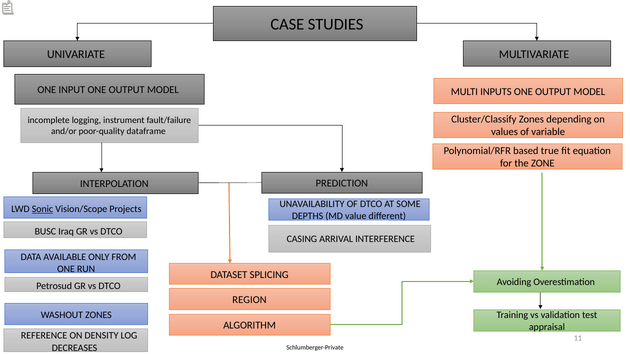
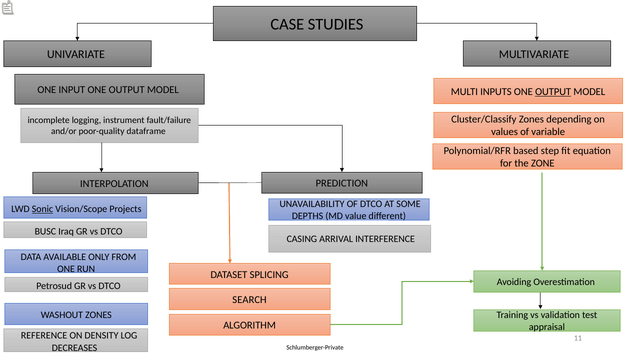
OUTPUT at (553, 92) underline: none -> present
true: true -> step
REGION: REGION -> SEARCH
